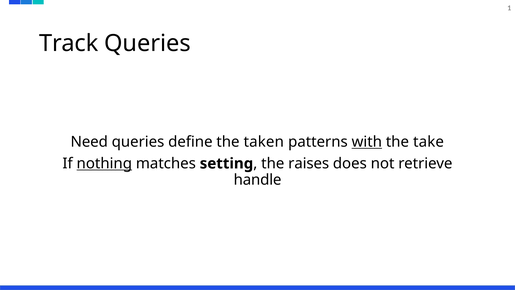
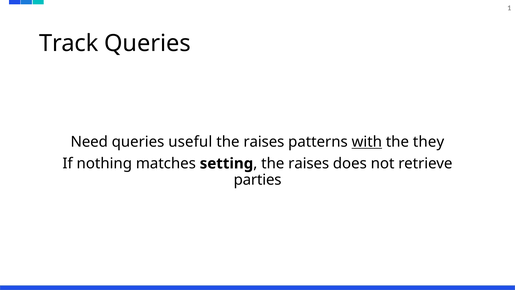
define: define -> useful
taken at (264, 142): taken -> raises
take: take -> they
nothing underline: present -> none
handle: handle -> parties
